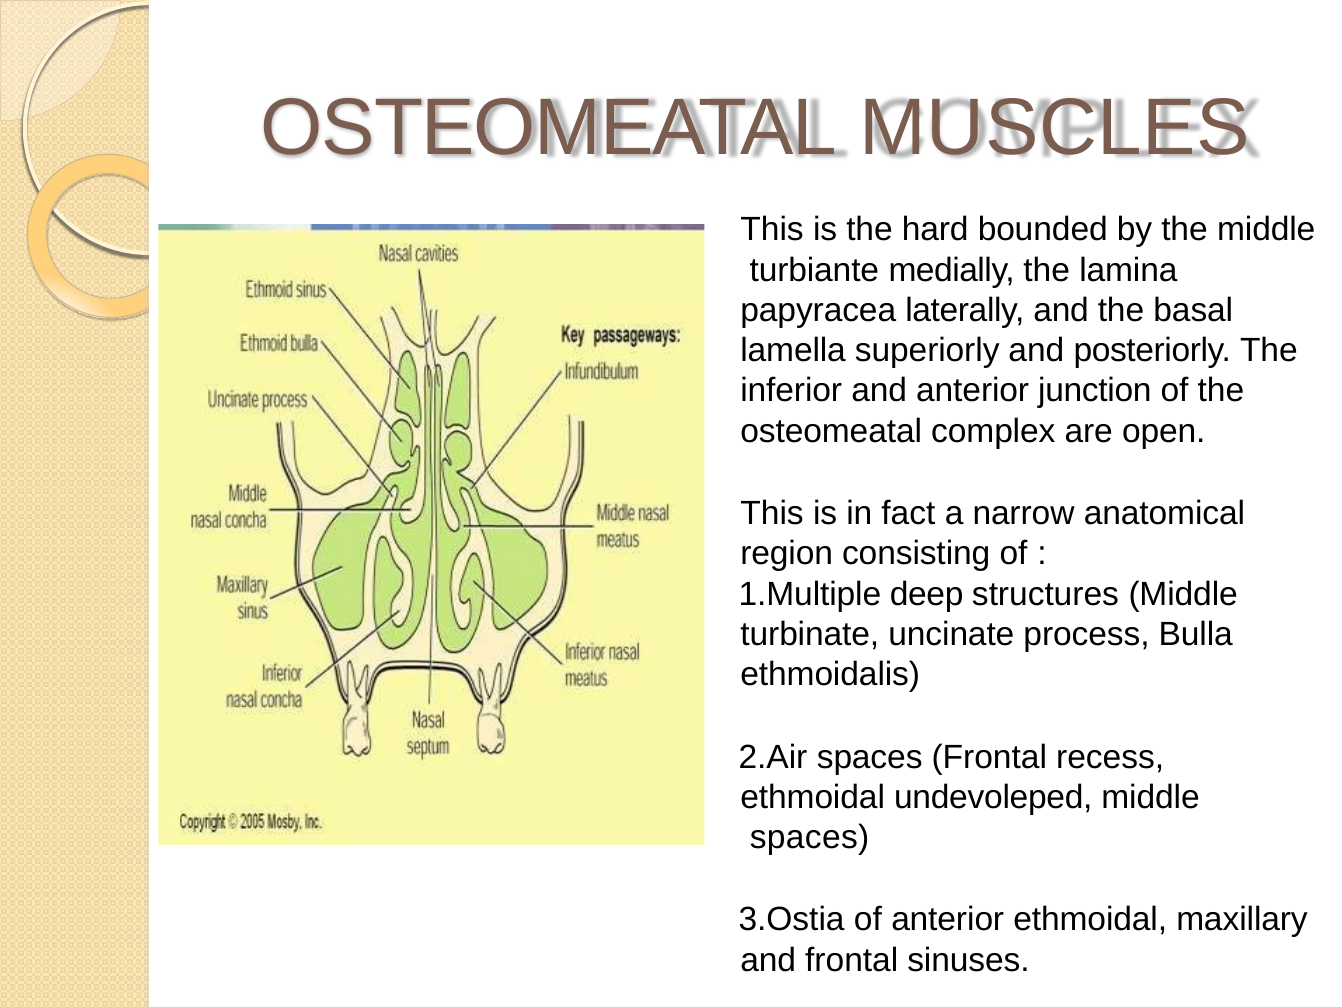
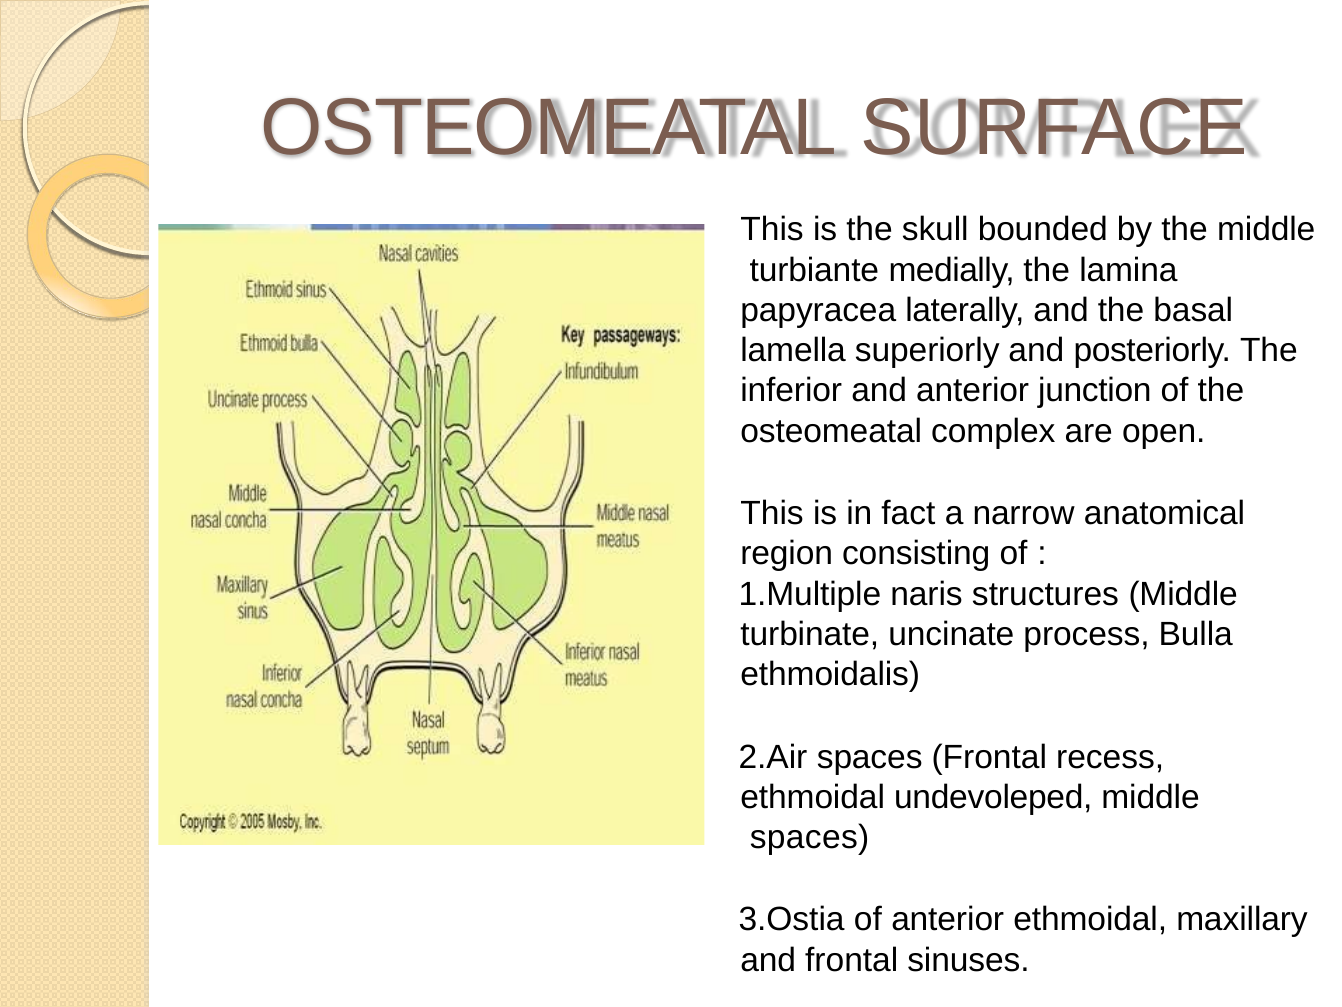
MUSCLES: MUSCLES -> SURFACE
hard: hard -> skull
deep: deep -> naris
